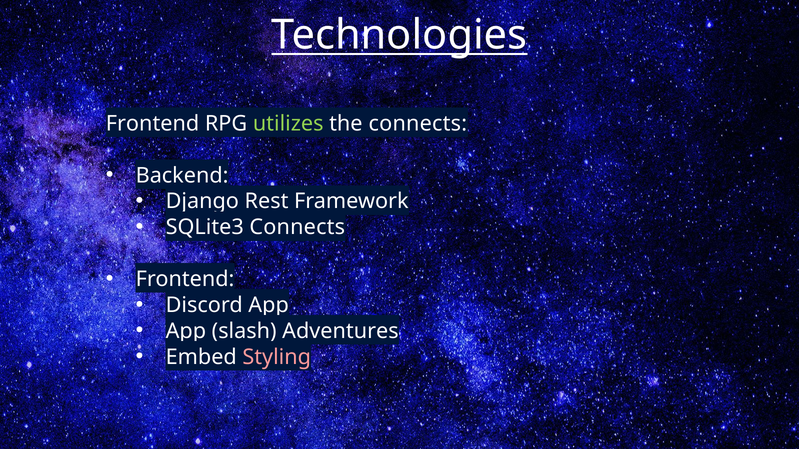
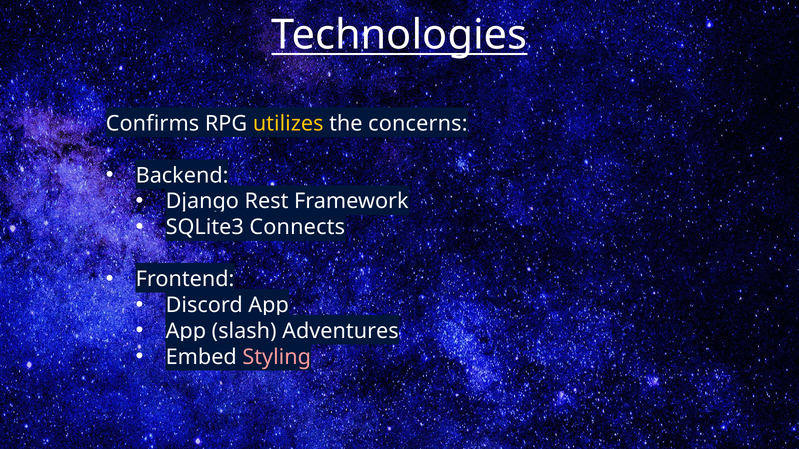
Frontend at (153, 124): Frontend -> Confirms
utilizes colour: light green -> yellow
the connects: connects -> concerns
